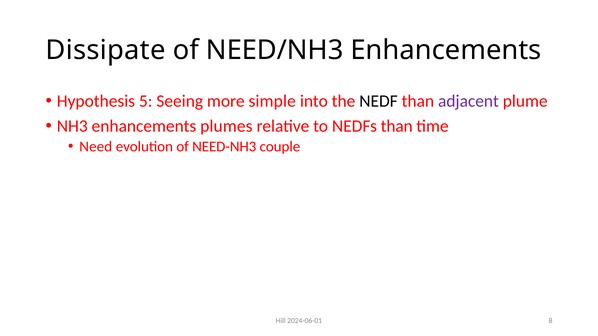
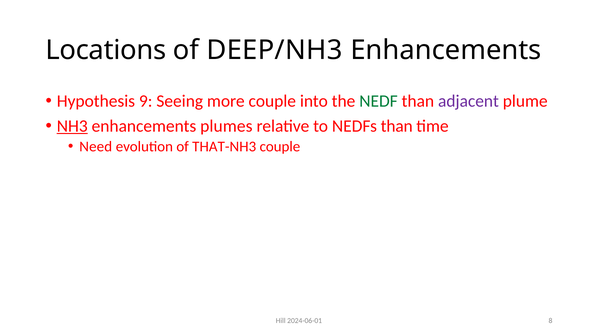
Dissipate: Dissipate -> Locations
NEED/NH3: NEED/NH3 -> DEEP/NH3
5: 5 -> 9
more simple: simple -> couple
NEDF colour: black -> green
NH3 underline: none -> present
NEED-NH3: NEED-NH3 -> THAT-NH3
